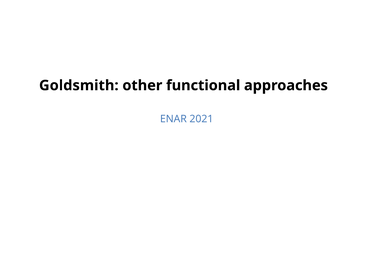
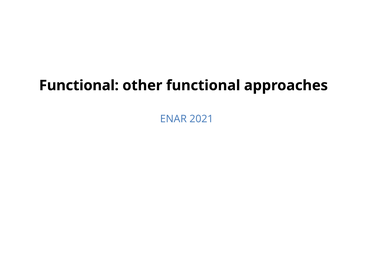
Goldsmith at (79, 86): Goldsmith -> Functional
